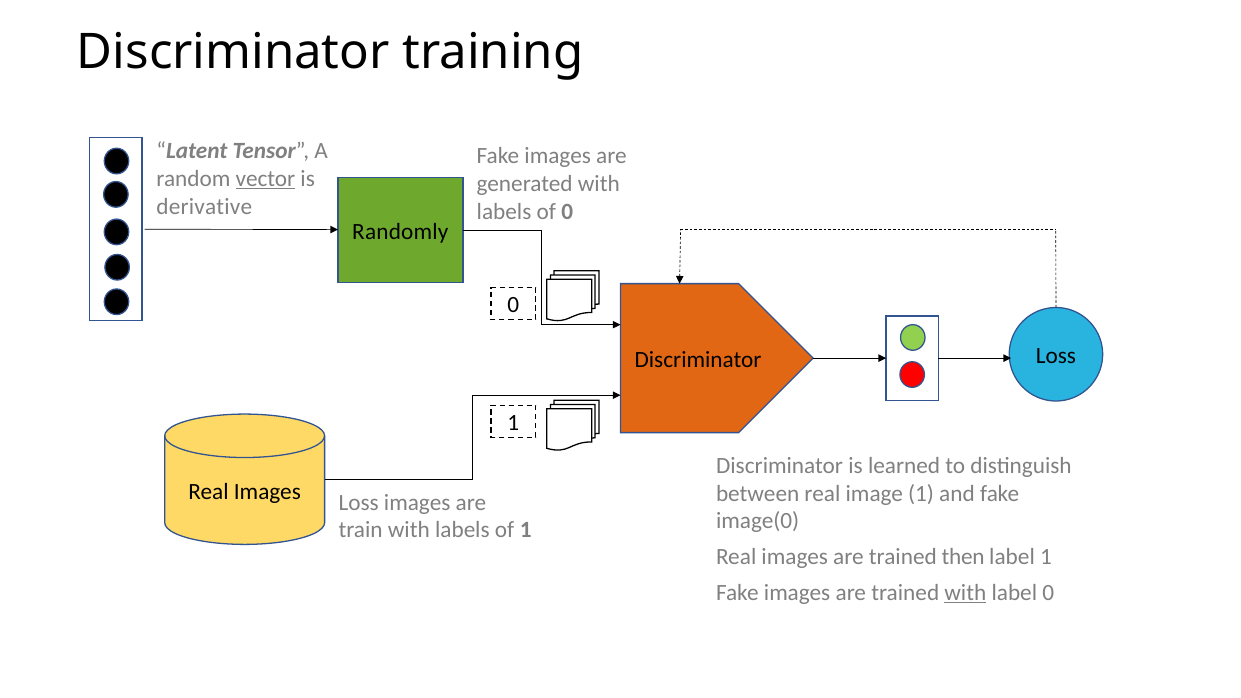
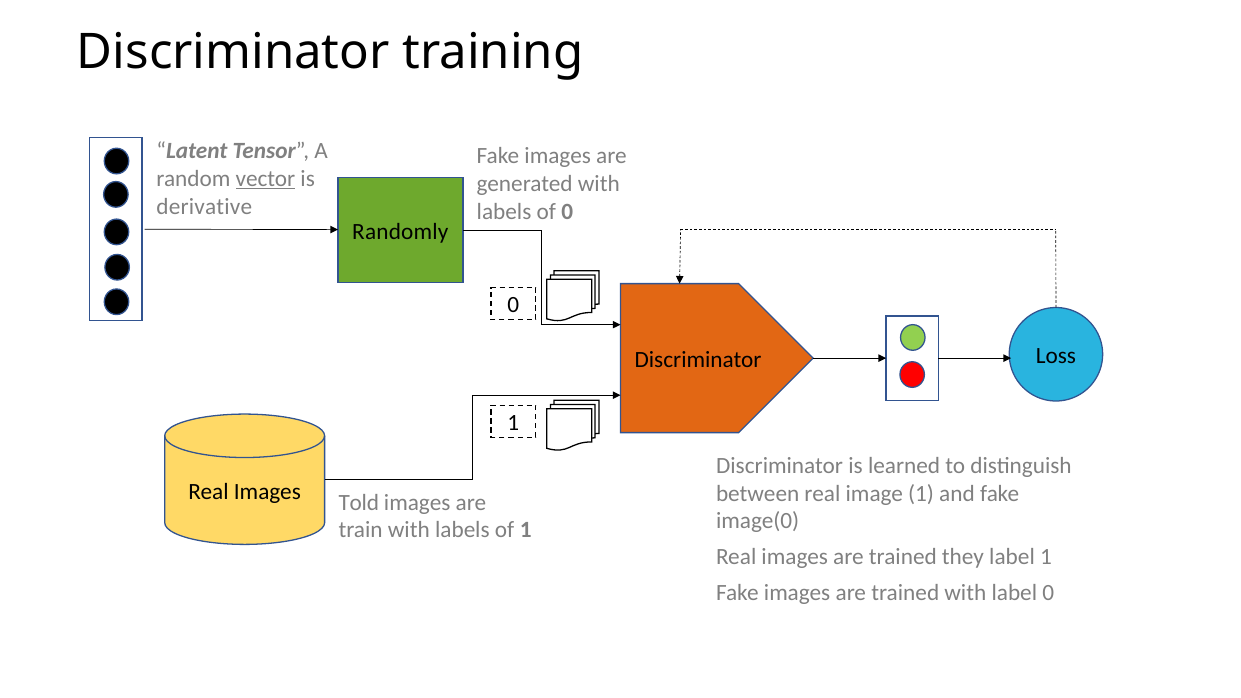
Loss at (359, 502): Loss -> Told
then: then -> they
with at (965, 593) underline: present -> none
